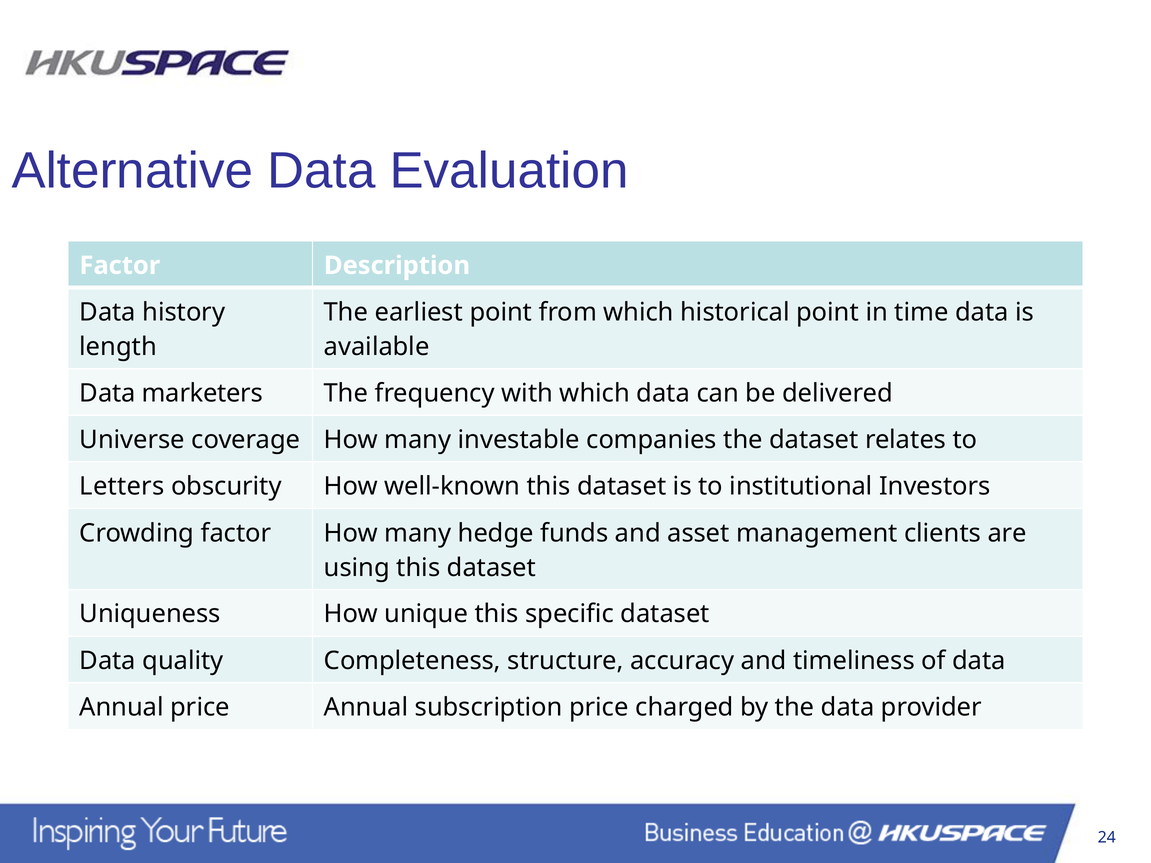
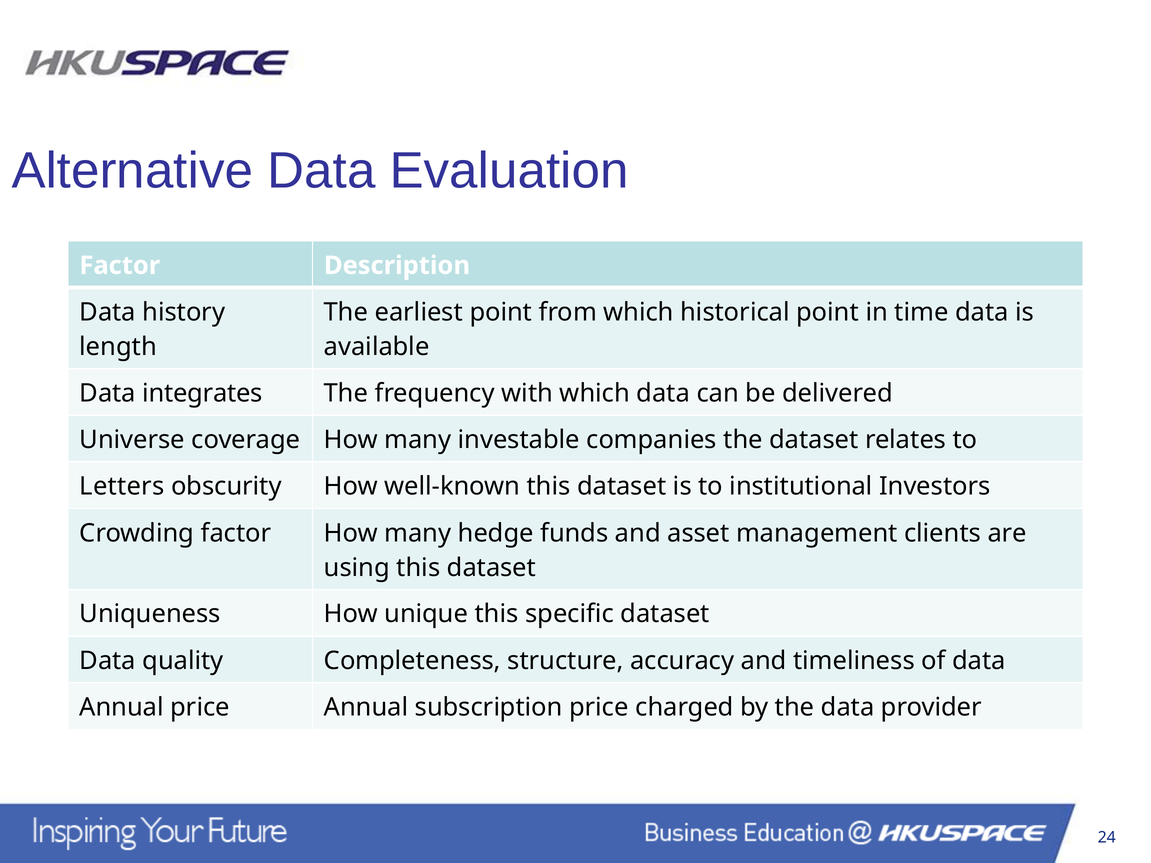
marketers: marketers -> integrates
